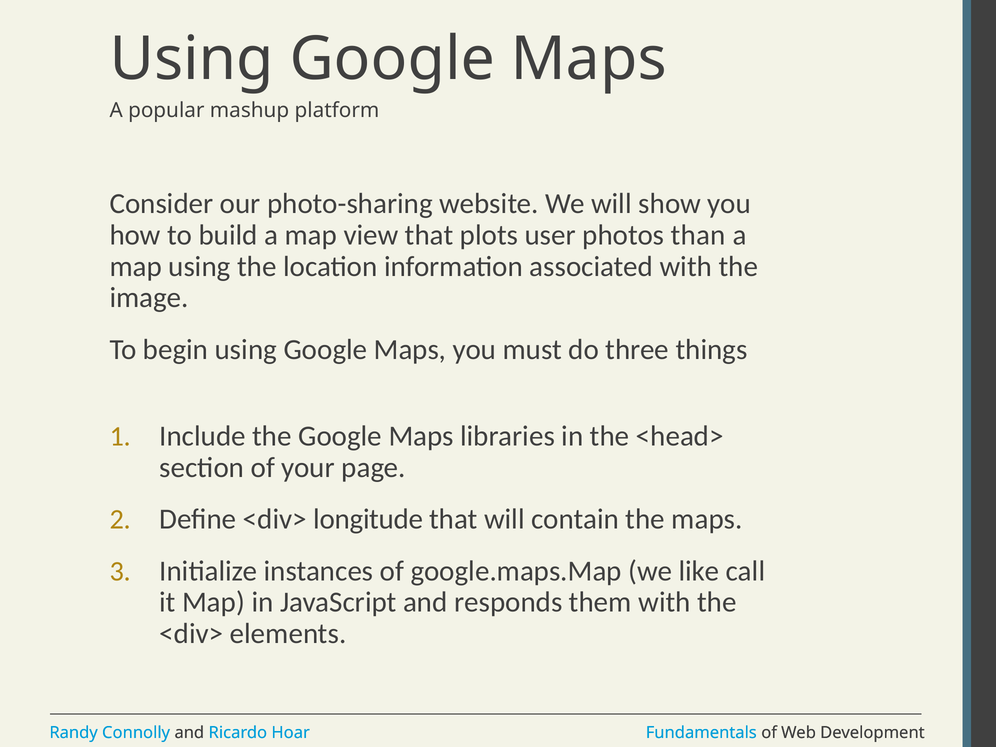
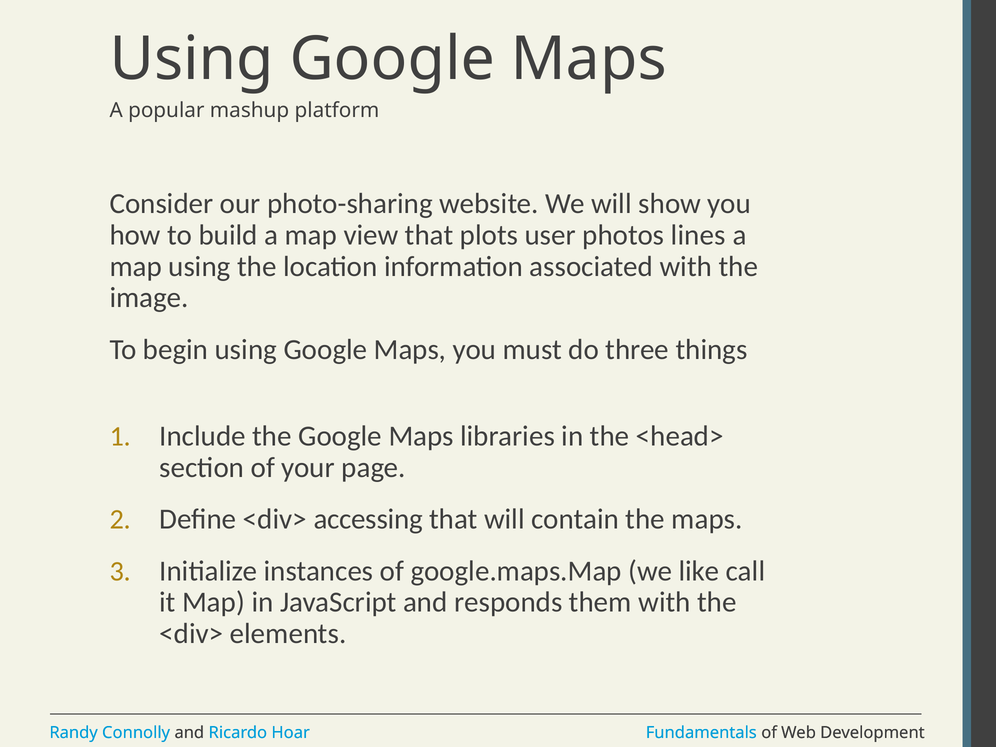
than: than -> lines
longitude: longitude -> accessing
